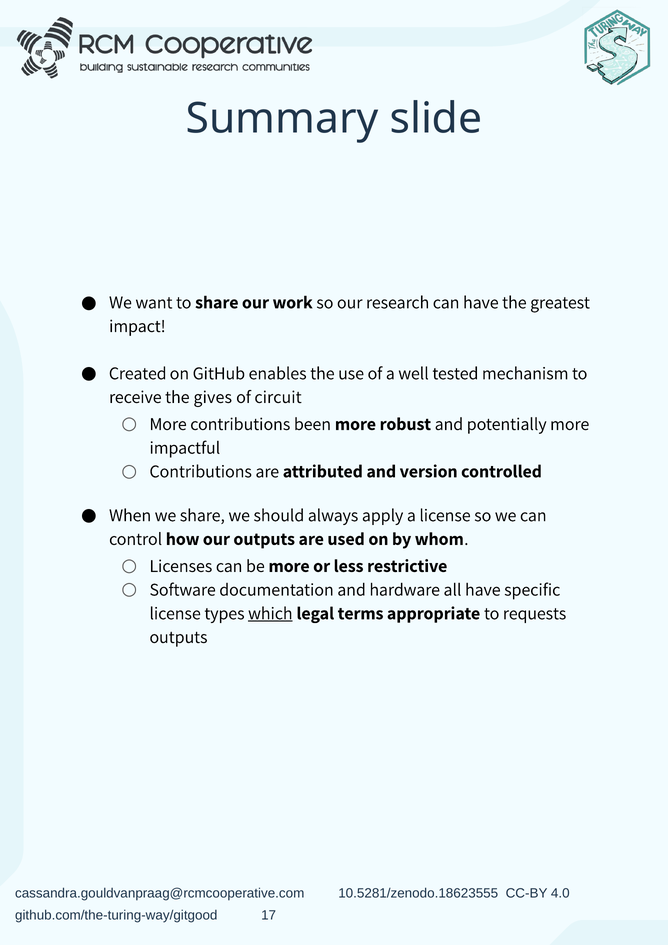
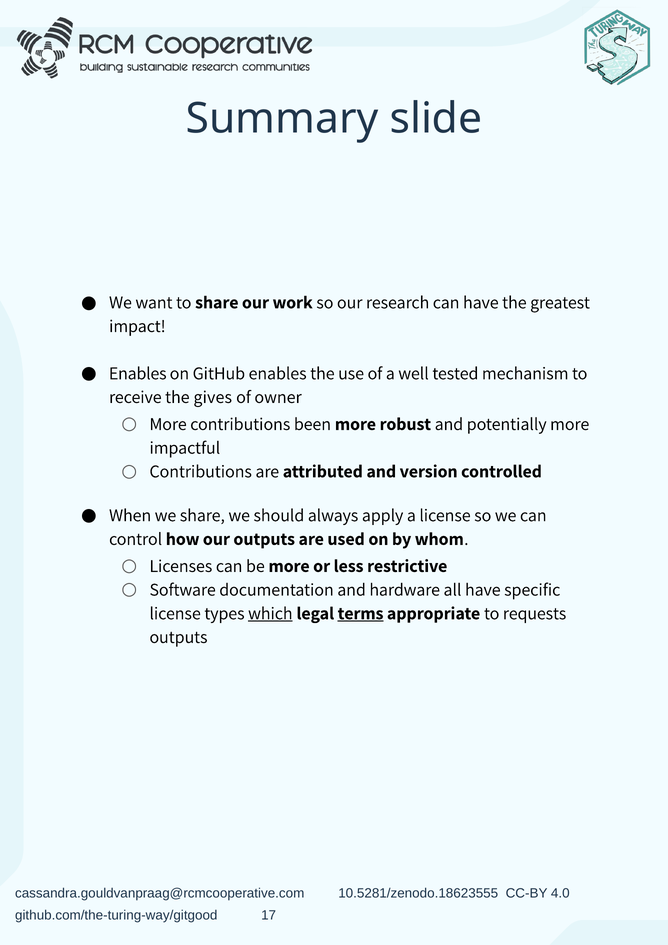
Created at (138, 373): Created -> Enables
circuit: circuit -> owner
terms underline: none -> present
